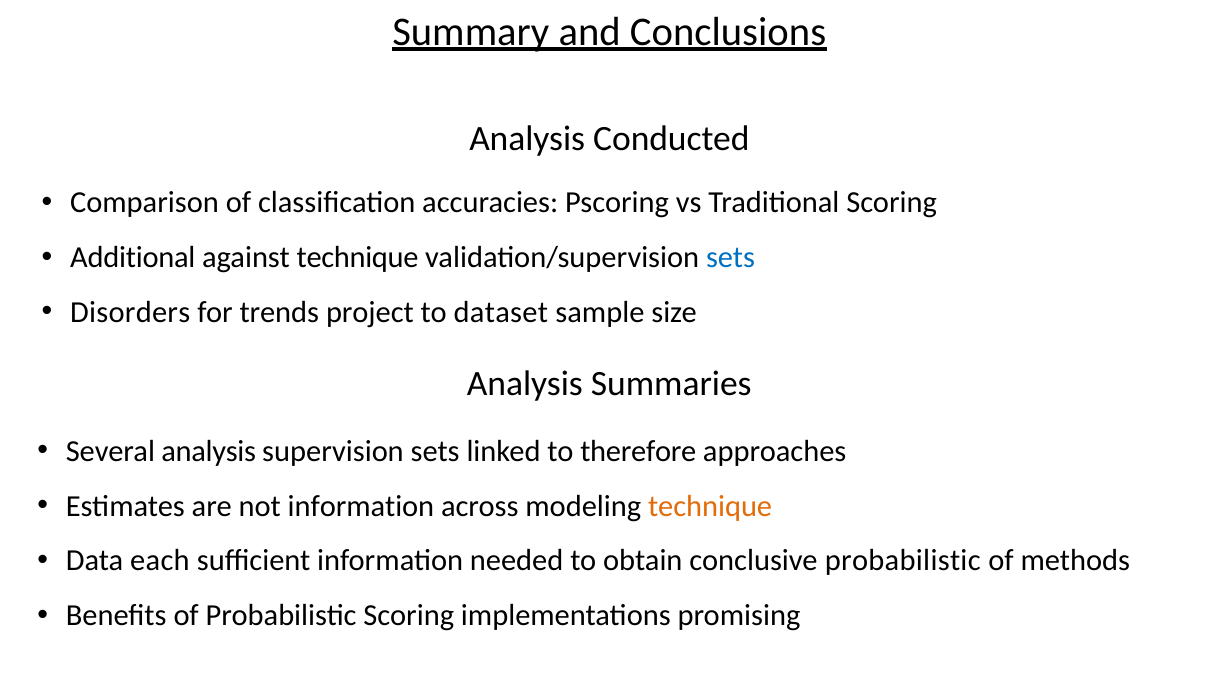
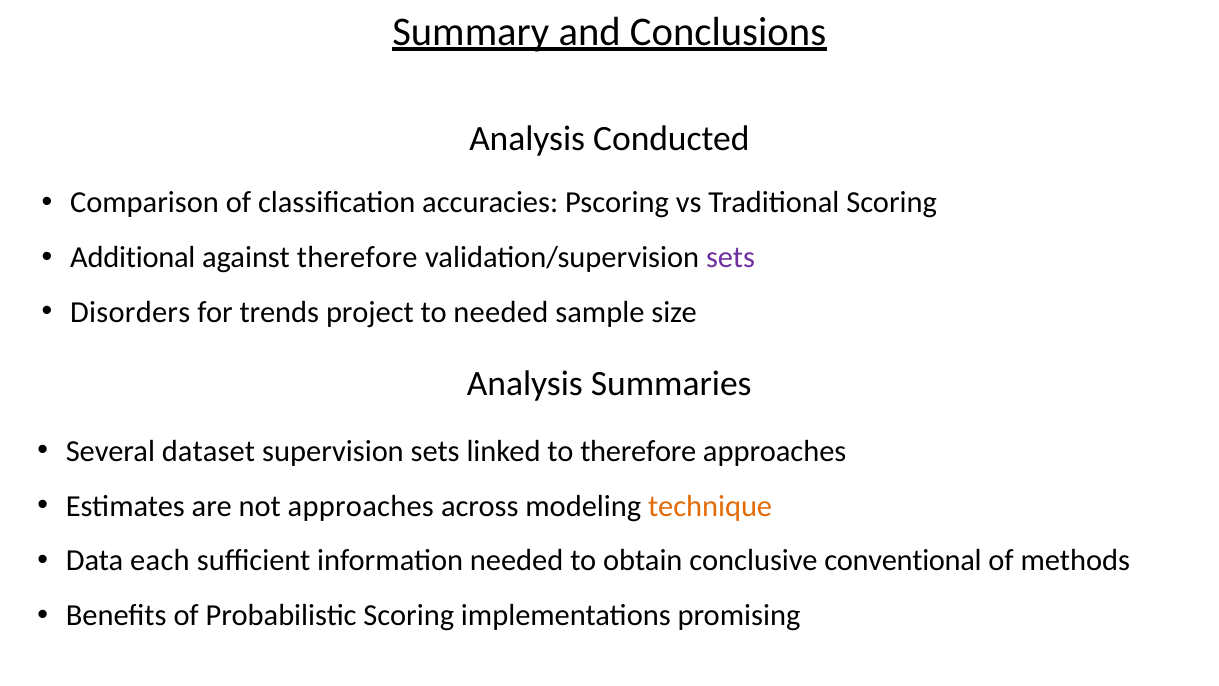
against technique: technique -> therefore
sets at (731, 258) colour: blue -> purple
to dataset: dataset -> needed
Several analysis: analysis -> dataset
not information: information -> approaches
conclusive probabilistic: probabilistic -> conventional
